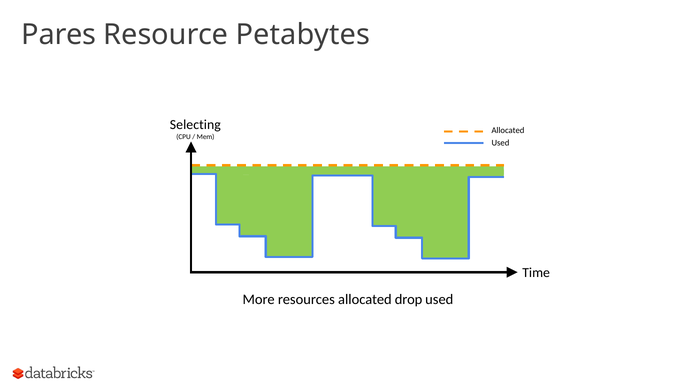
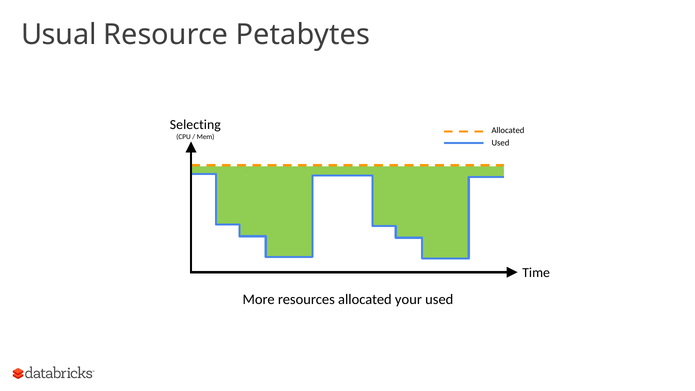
Pares: Pares -> Usual
drop: drop -> your
